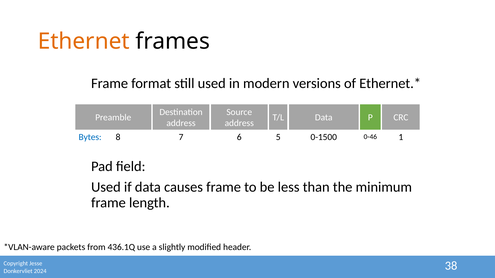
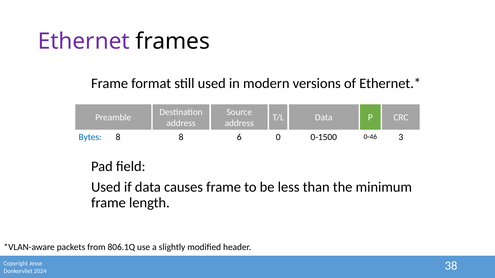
Ethernet colour: orange -> purple
8 7: 7 -> 8
5: 5 -> 0
1: 1 -> 3
436.1Q: 436.1Q -> 806.1Q
